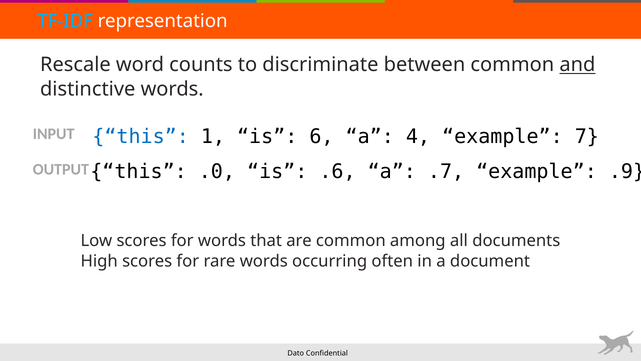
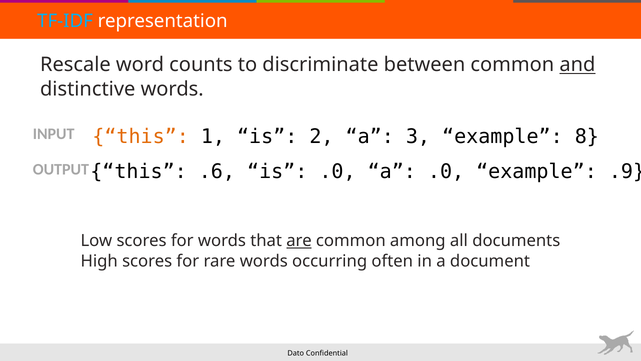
this at (141, 136) colour: blue -> orange
6: 6 -> 2
4: 4 -> 3
7: 7 -> 8
.0: .0 -> .6
is .6: .6 -> .0
a .7: .7 -> .0
are underline: none -> present
